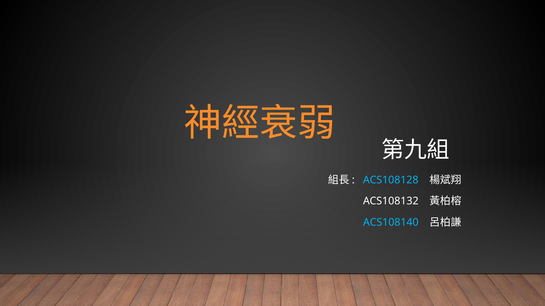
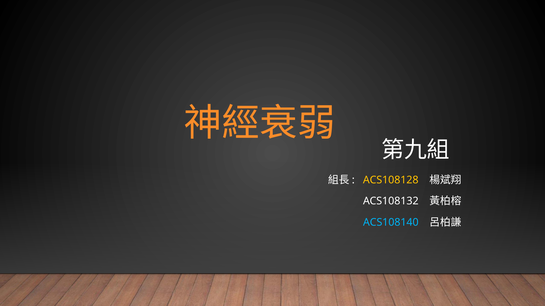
ACS108128 colour: light blue -> yellow
